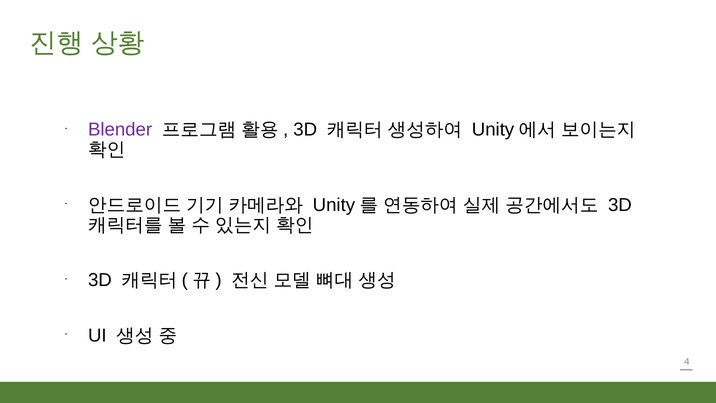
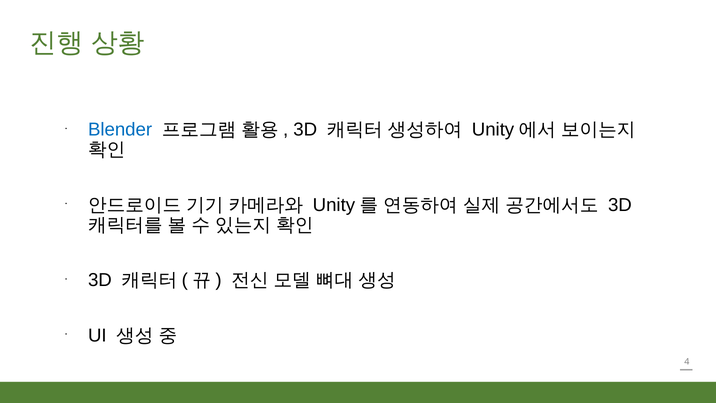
Blender colour: purple -> blue
